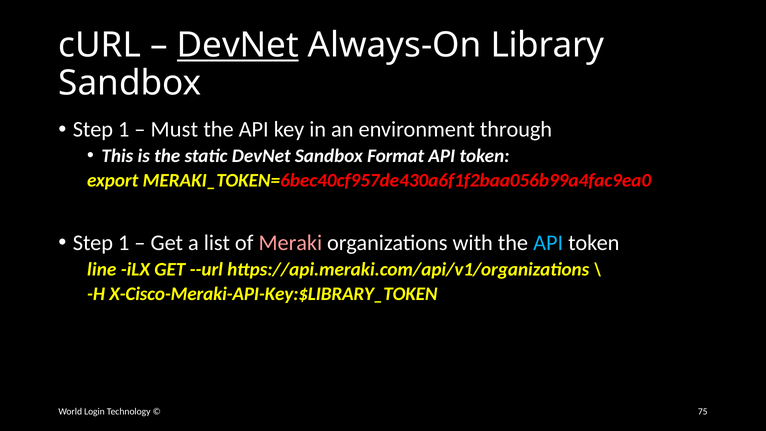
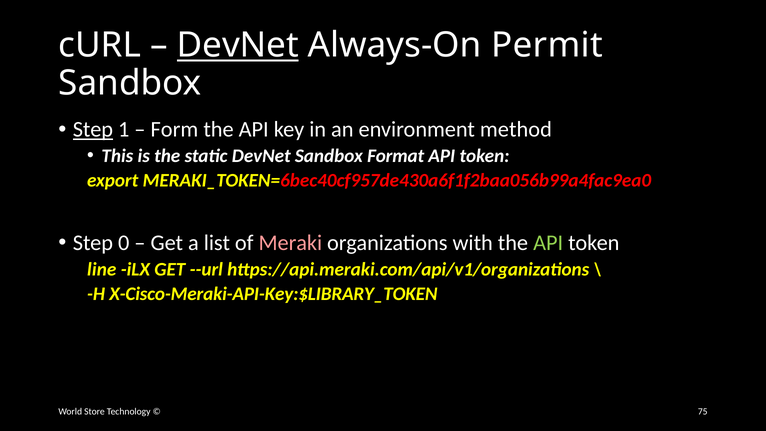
Library: Library -> Permit
Step at (93, 129) underline: none -> present
Must: Must -> Form
through: through -> method
1 at (124, 243): 1 -> 0
API at (548, 243) colour: light blue -> light green
Login: Login -> Store
